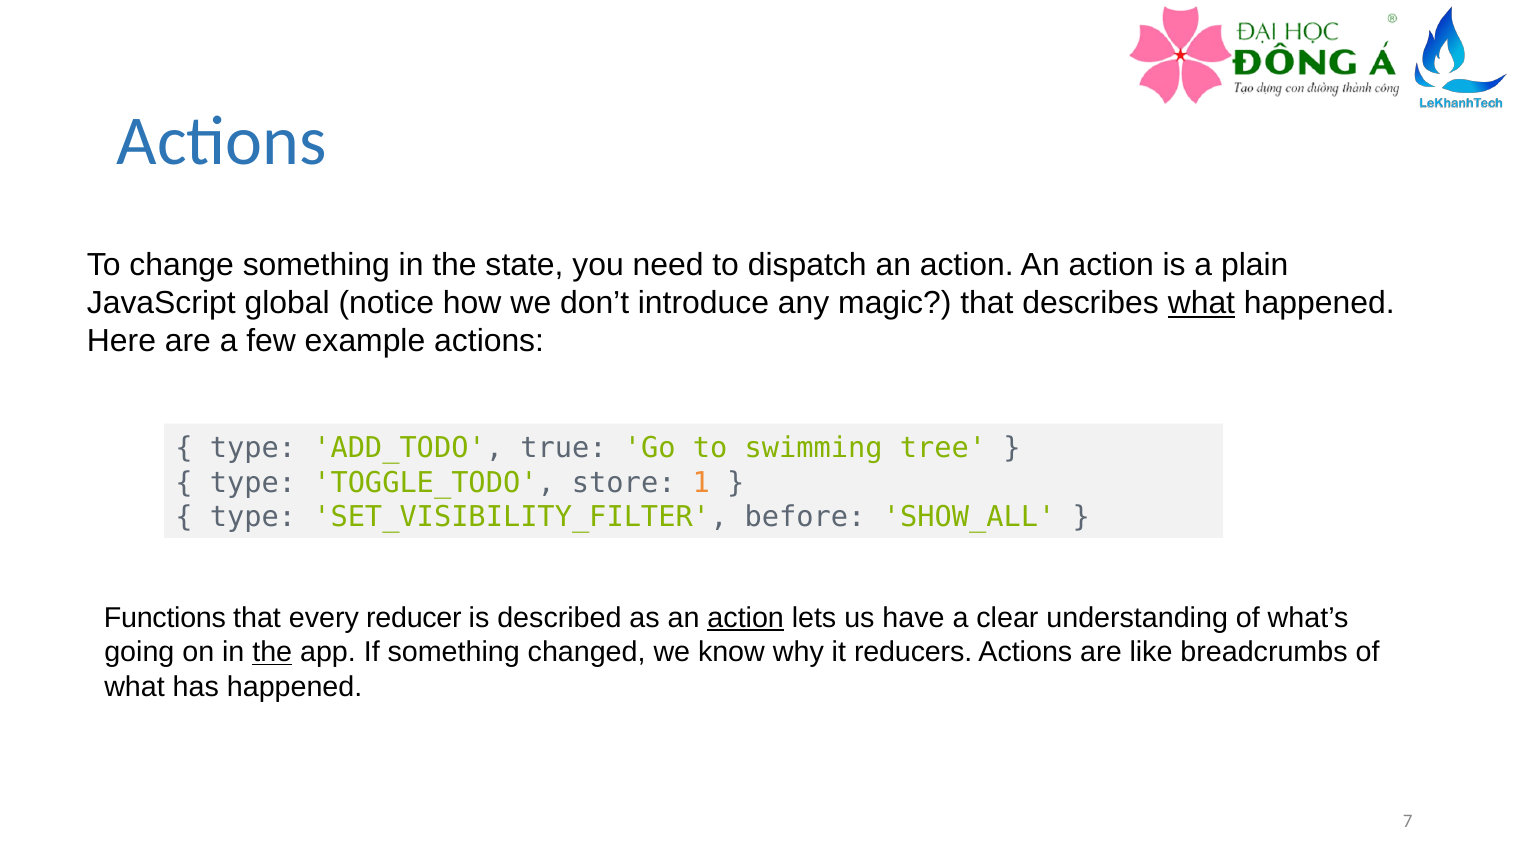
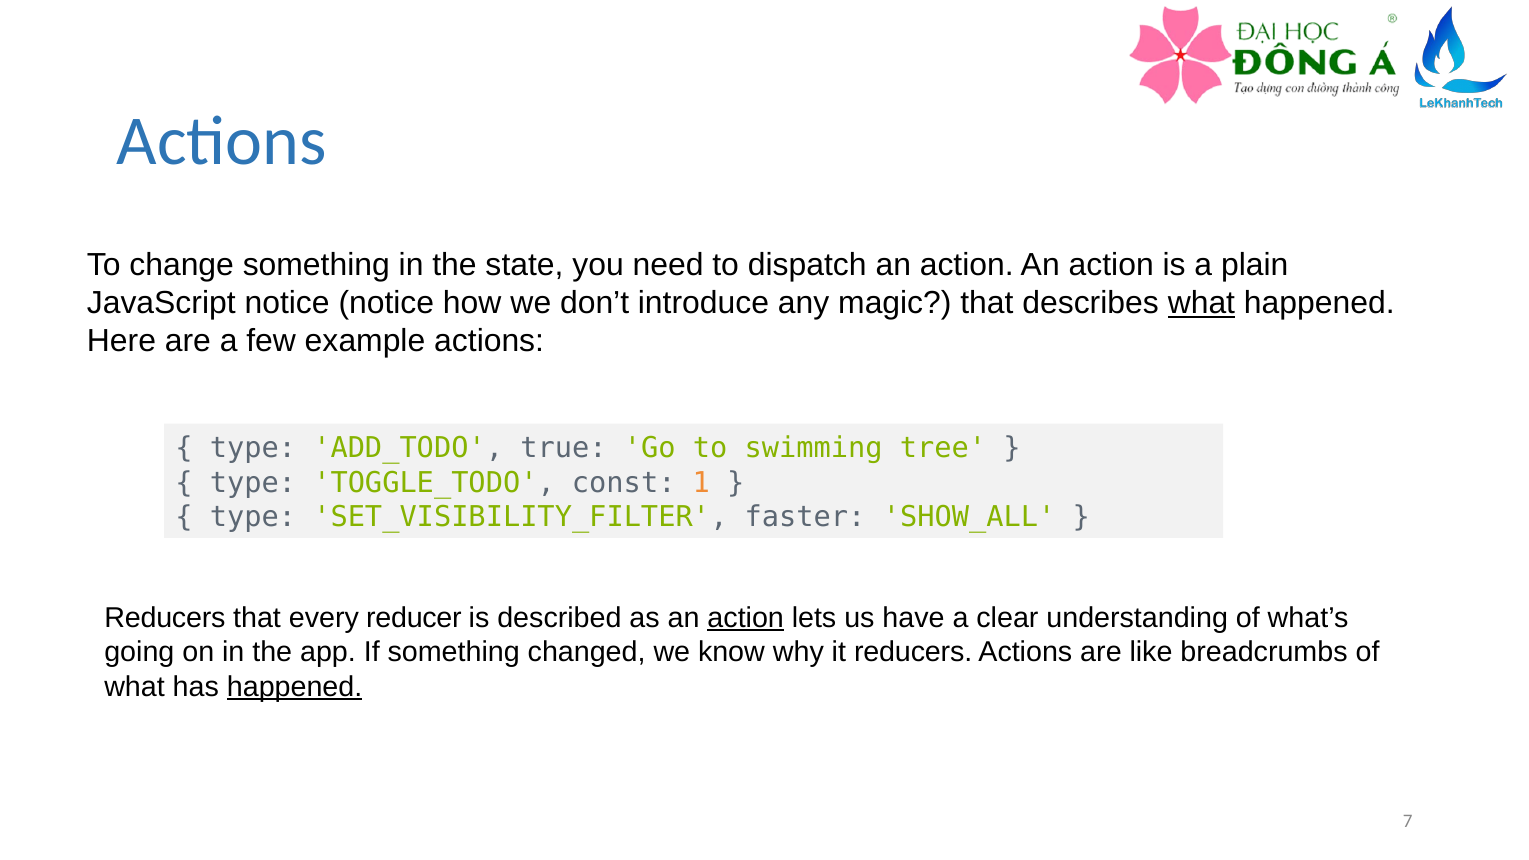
JavaScript global: global -> notice
store: store -> const
before: before -> faster
Functions at (165, 618): Functions -> Reducers
the at (272, 652) underline: present -> none
happened at (295, 687) underline: none -> present
